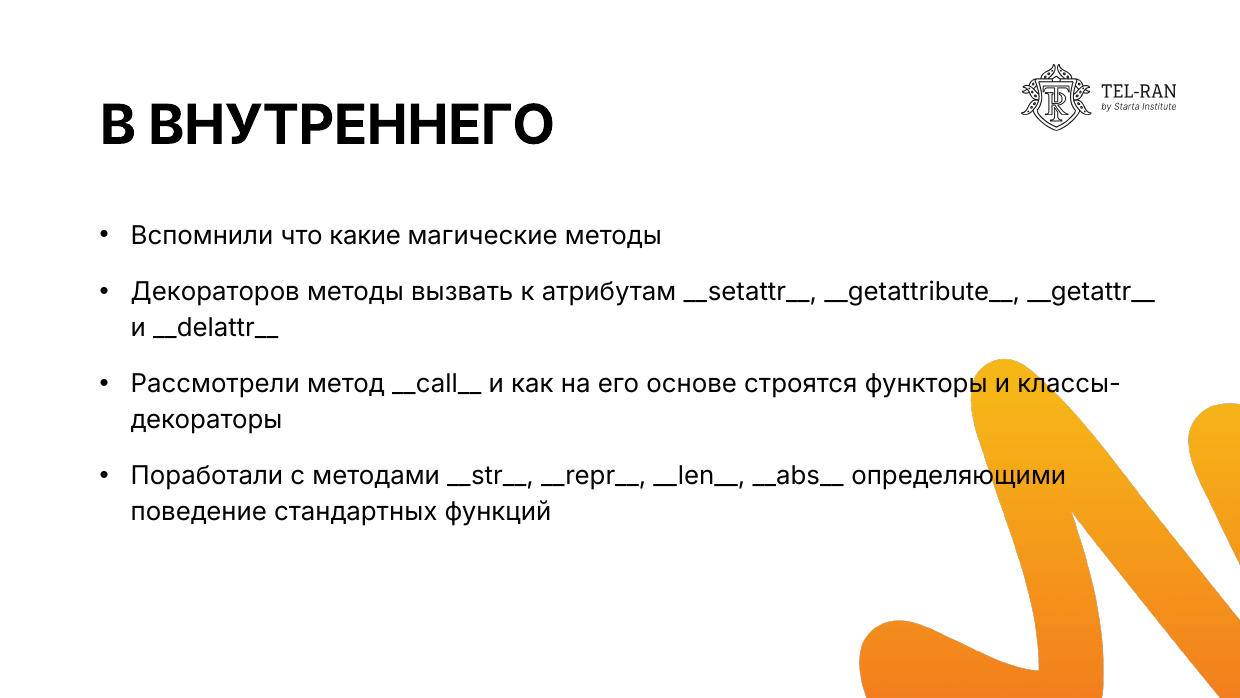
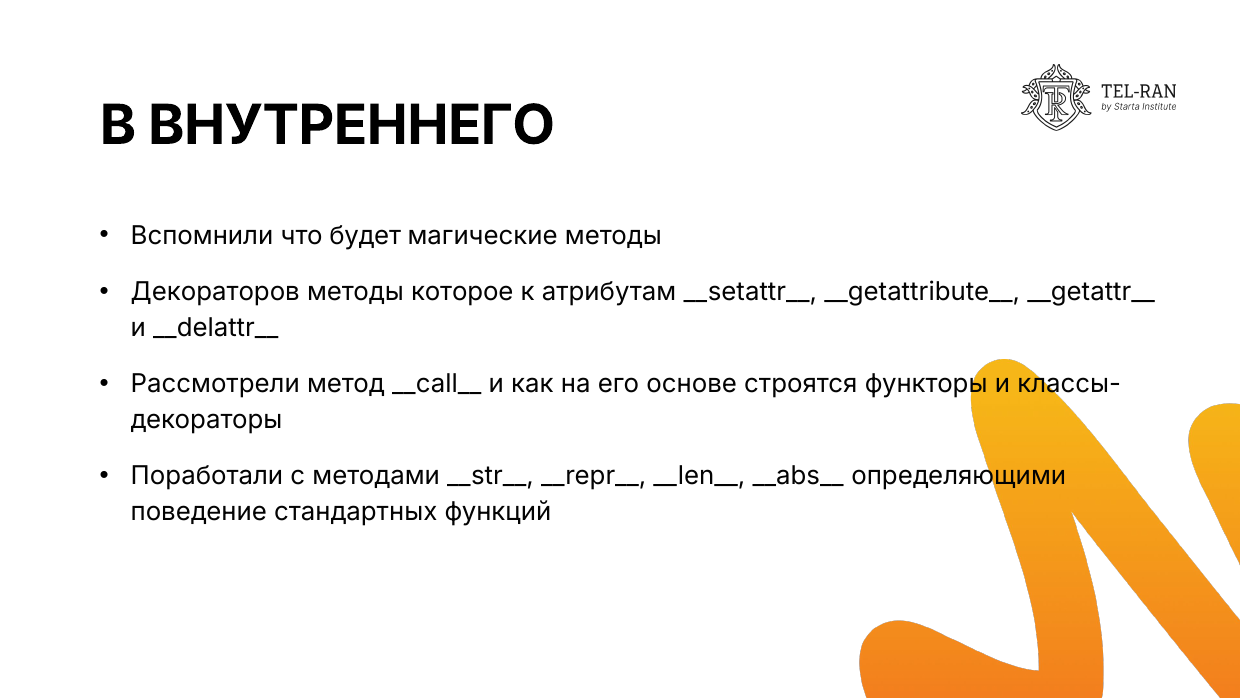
какие: какие -> будет
вызвать: вызвать -> которое
